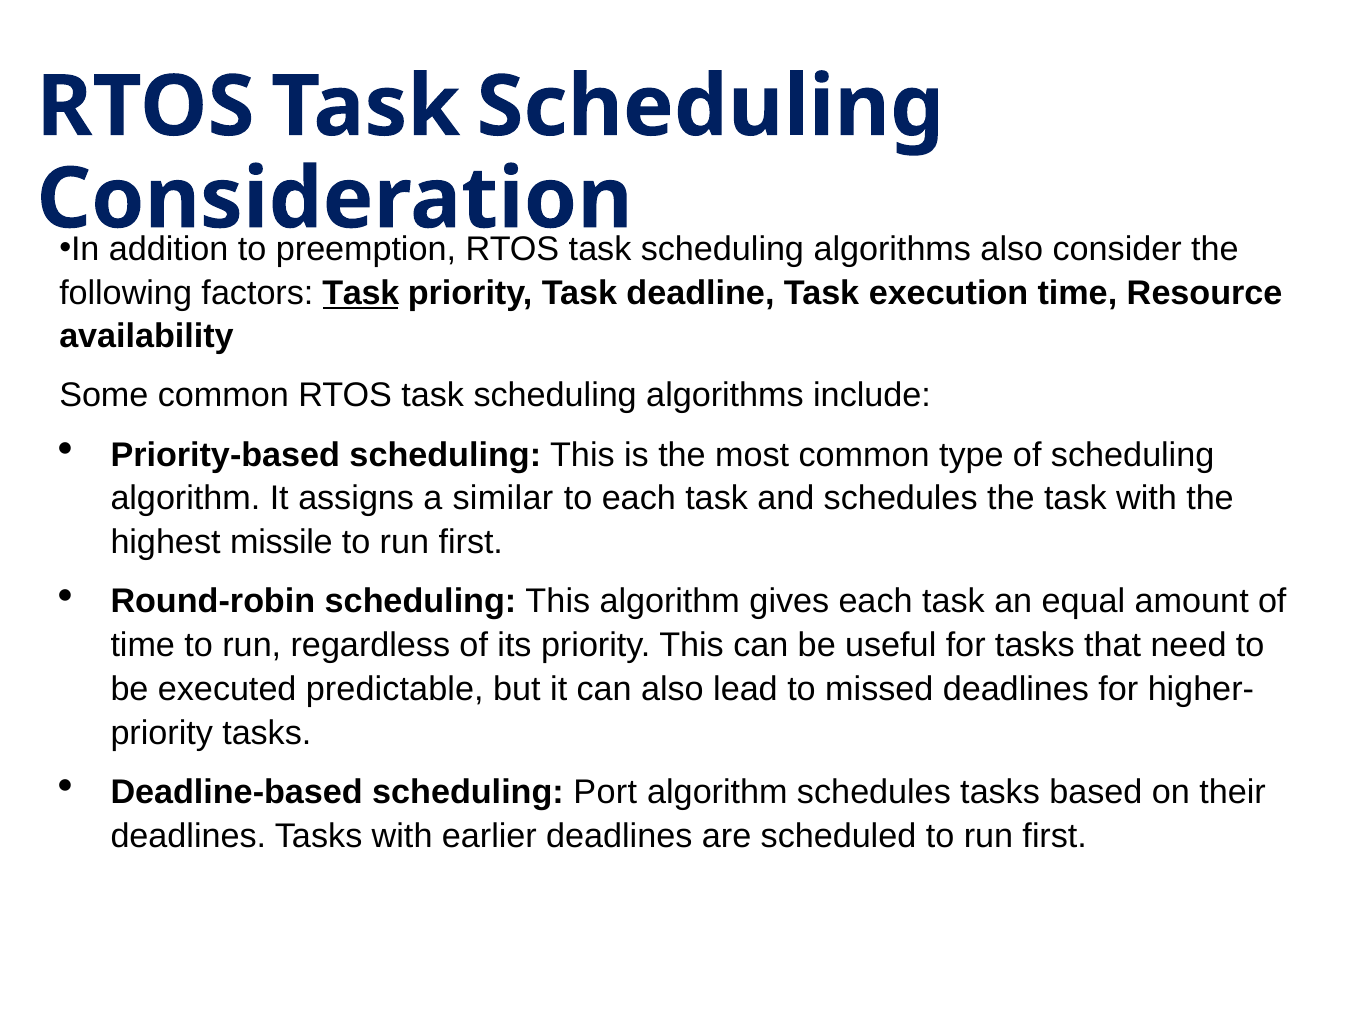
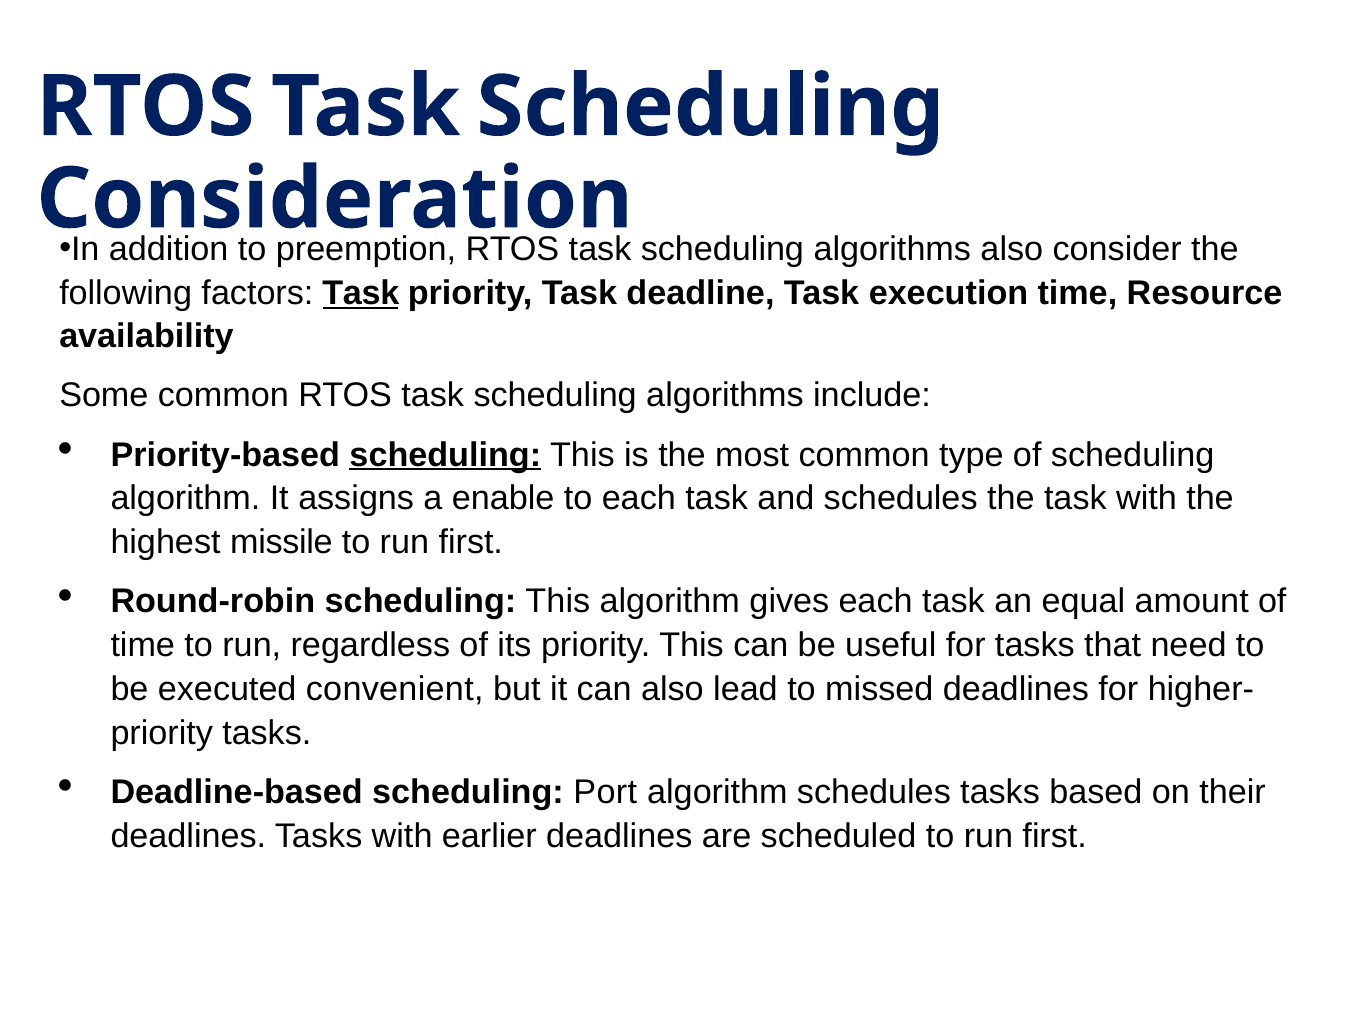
scheduling at (445, 455) underline: none -> present
similar: similar -> enable
predictable: predictable -> convenient
